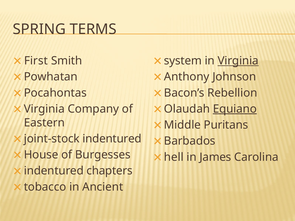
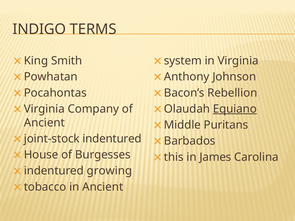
SPRING: SPRING -> INDIGO
First: First -> King
Virginia at (238, 61) underline: present -> none
Eastern at (44, 123): Eastern -> Ancient
hell: hell -> this
chapters: chapters -> growing
